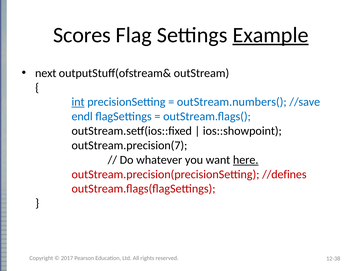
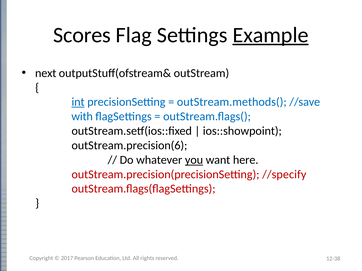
outStream.numbers(: outStream.numbers( -> outStream.methods(
endl: endl -> with
outStream.precision(7: outStream.precision(7 -> outStream.precision(6
you underline: none -> present
here underline: present -> none
//defines: //defines -> //specify
